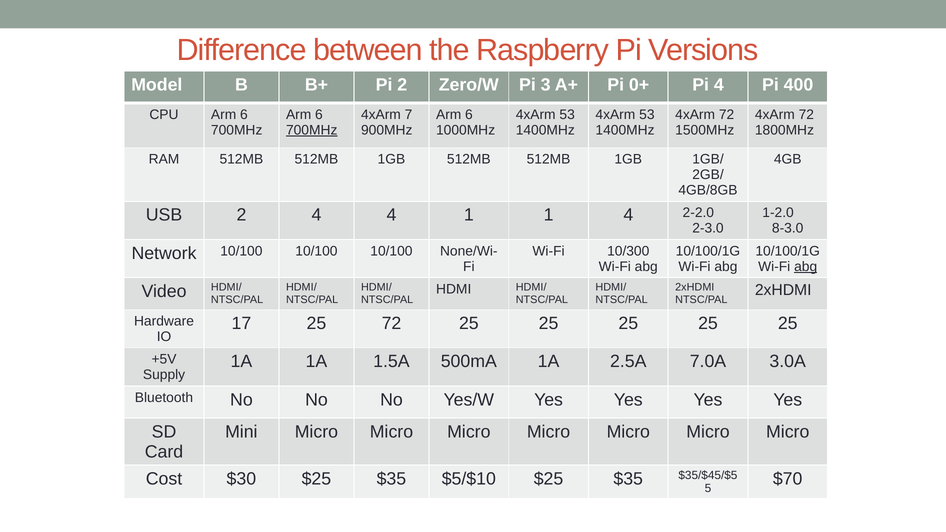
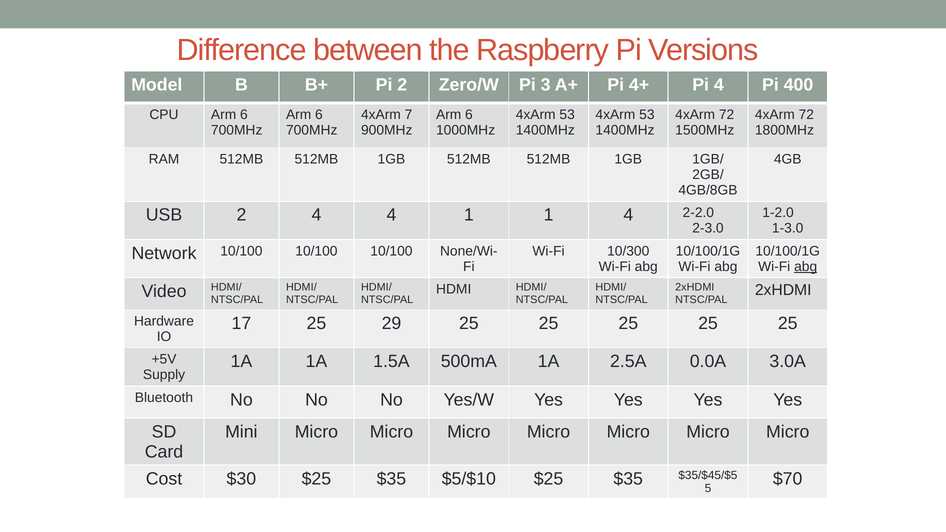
0+: 0+ -> 4+
700MHz at (312, 130) underline: present -> none
8-3.0: 8-3.0 -> 1-3.0
25 72: 72 -> 29
7.0A: 7.0A -> 0.0A
